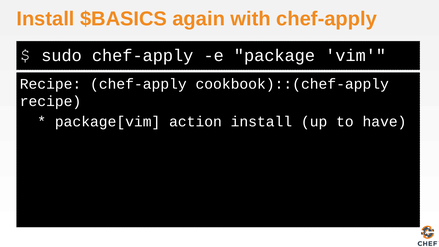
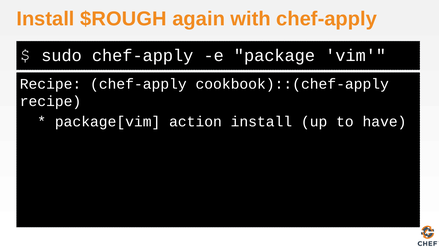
$BASICS: $BASICS -> $ROUGH
